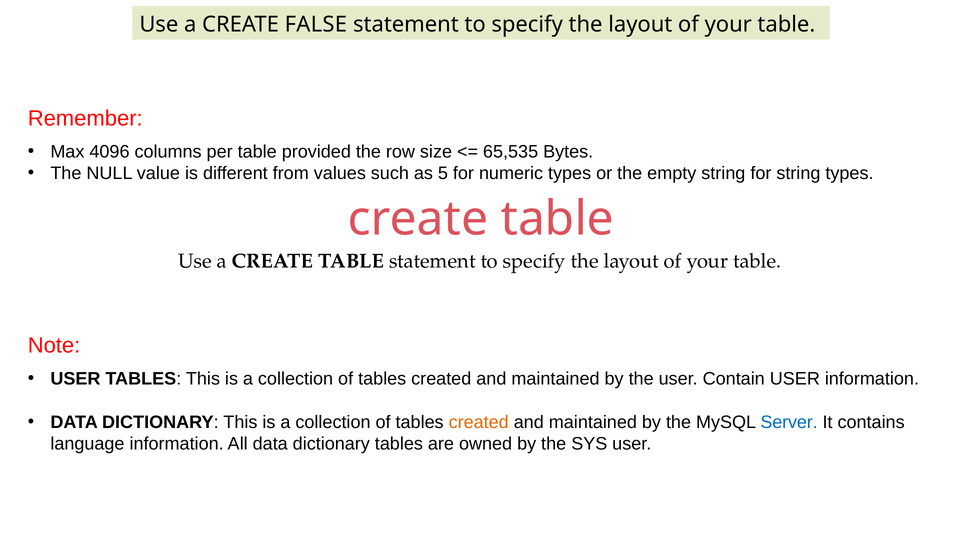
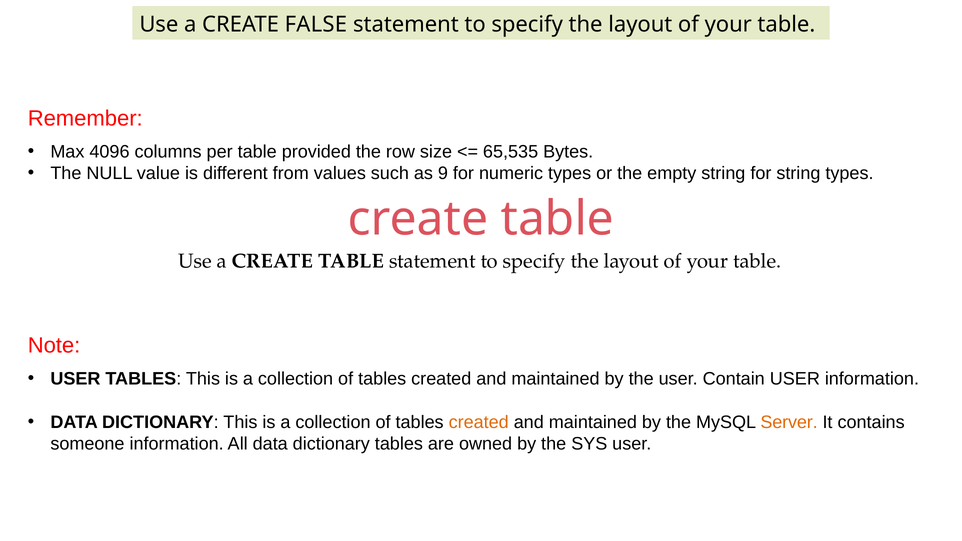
5: 5 -> 9
Server colour: blue -> orange
language: language -> someone
